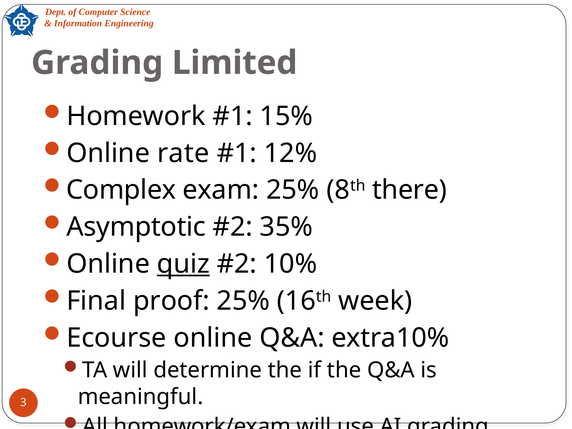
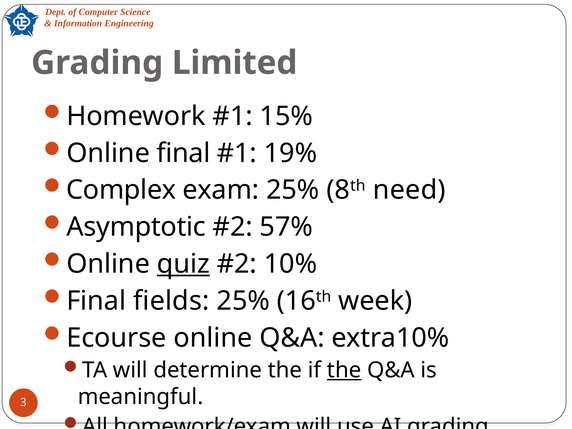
Online rate: rate -> final
12%: 12% -> 19%
there: there -> need
35%: 35% -> 57%
proof: proof -> fields
the at (344, 370) underline: none -> present
